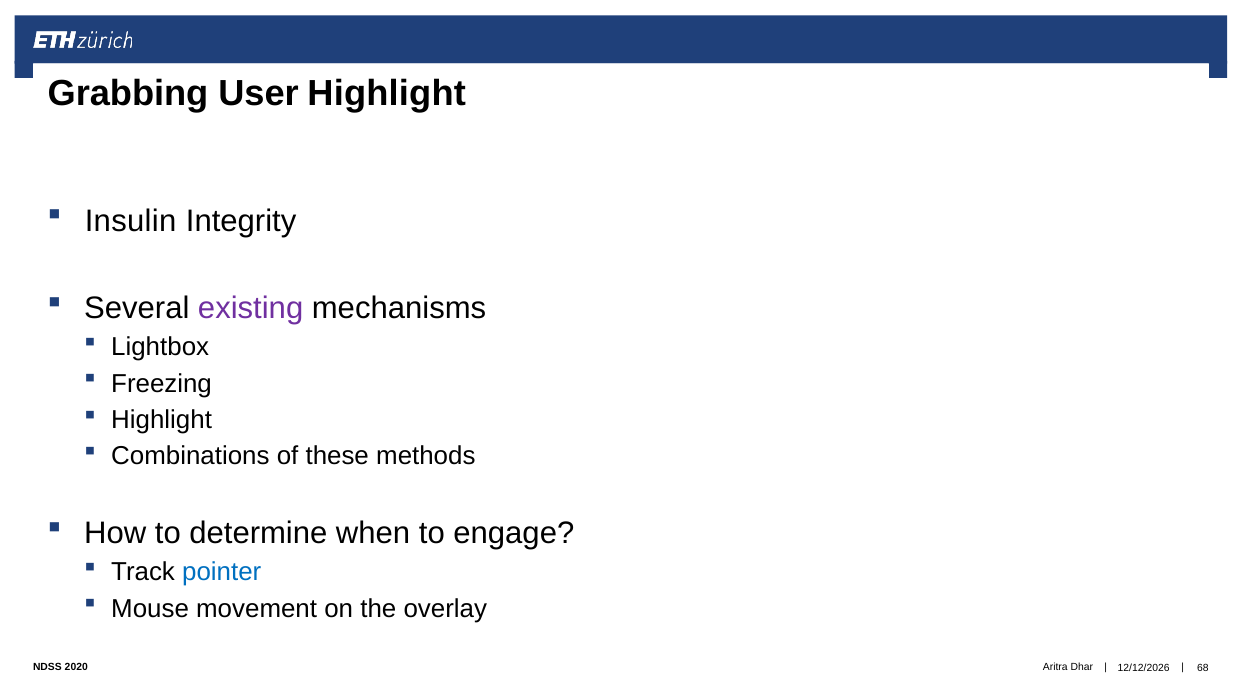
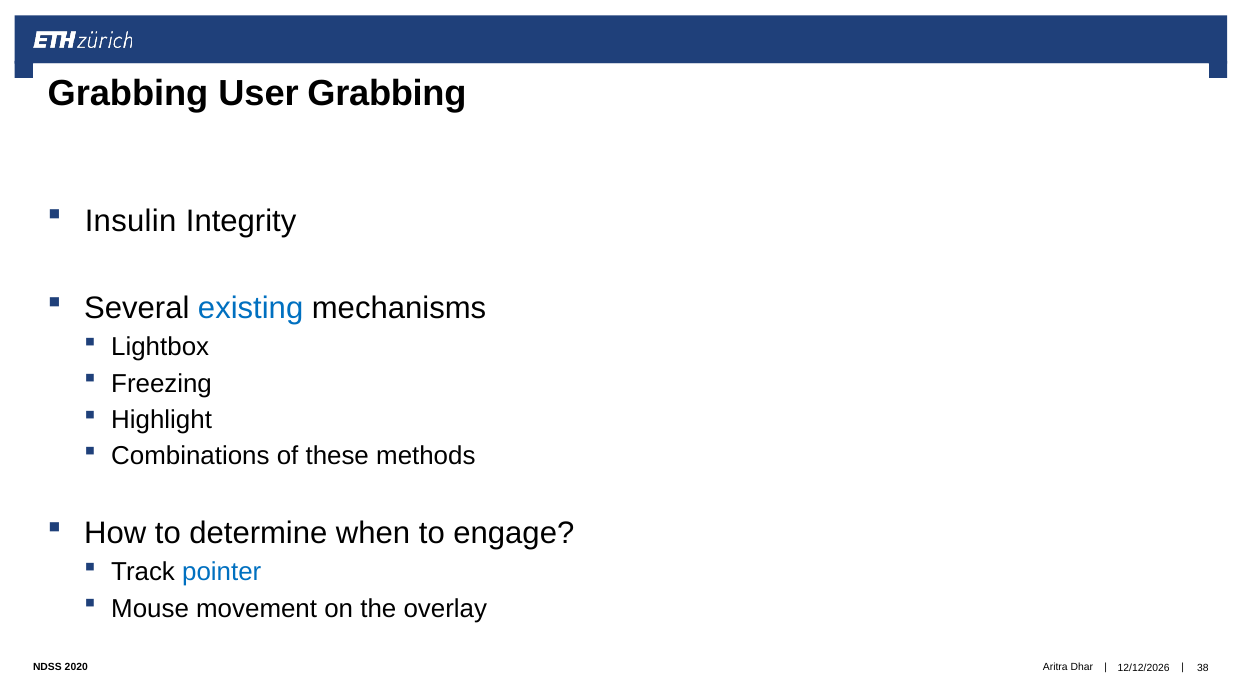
User Highlight: Highlight -> Grabbing
existing colour: purple -> blue
68: 68 -> 38
